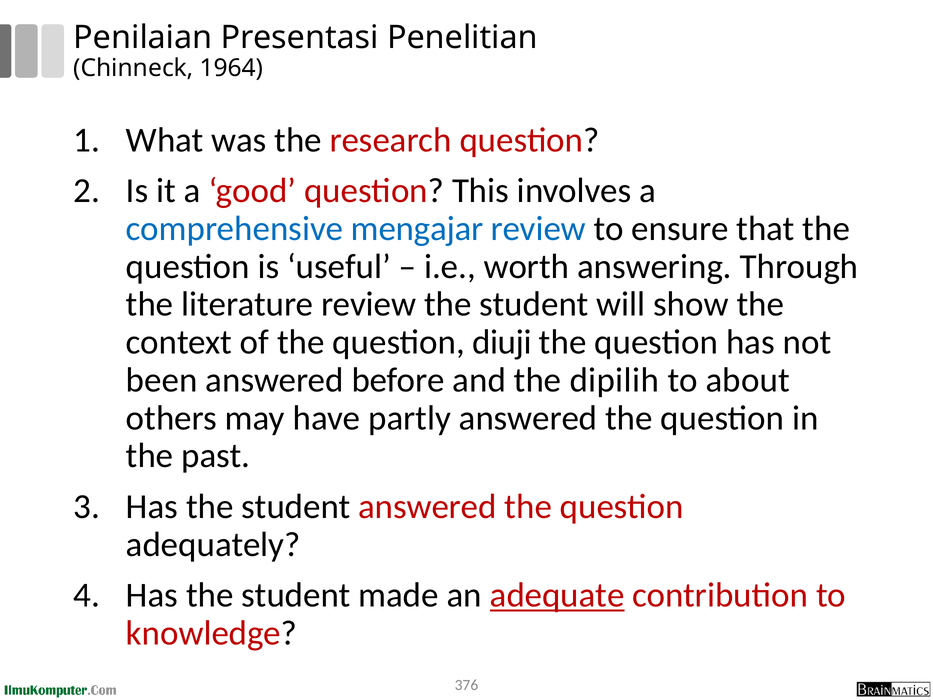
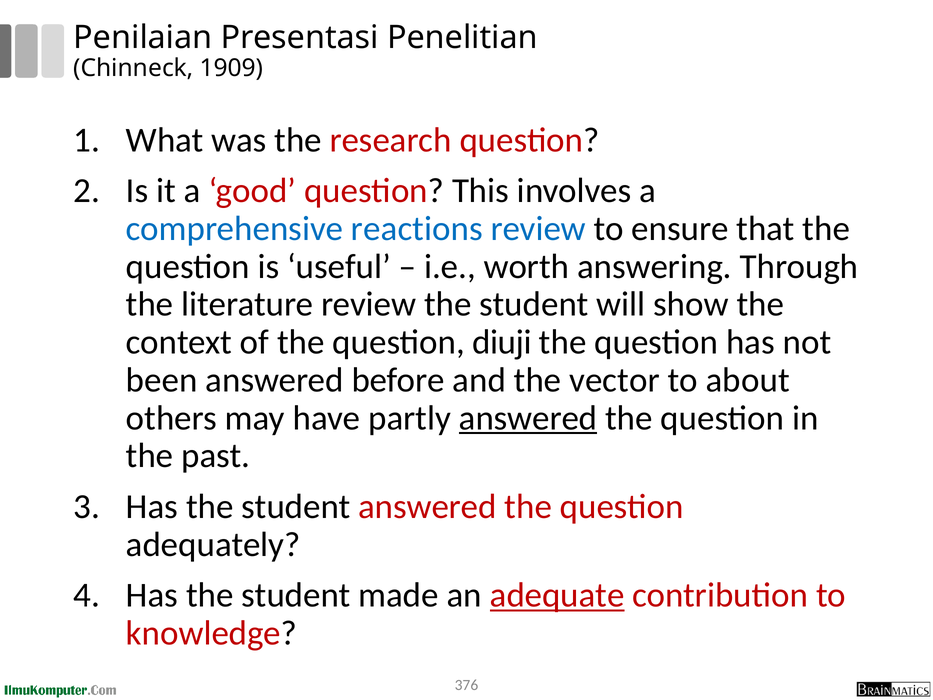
1964: 1964 -> 1909
mengajar: mengajar -> reactions
dipilih: dipilih -> vector
answered at (528, 418) underline: none -> present
